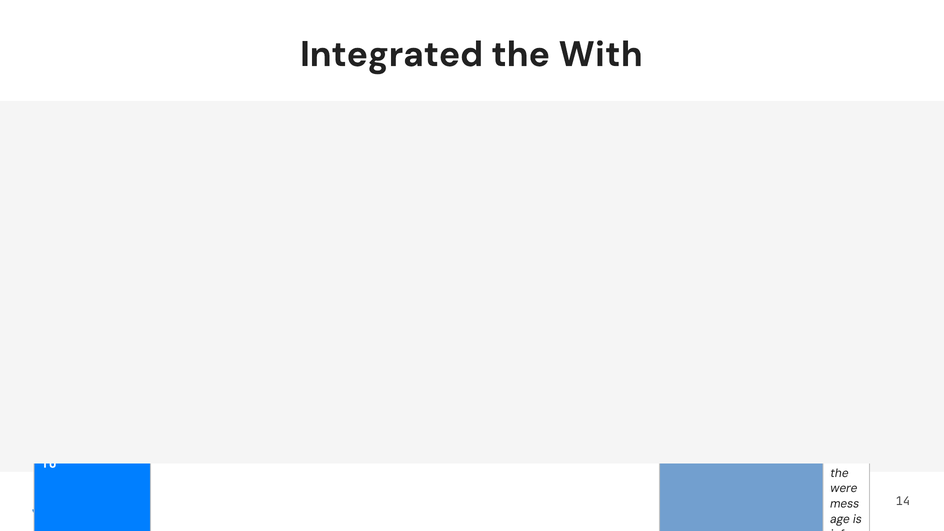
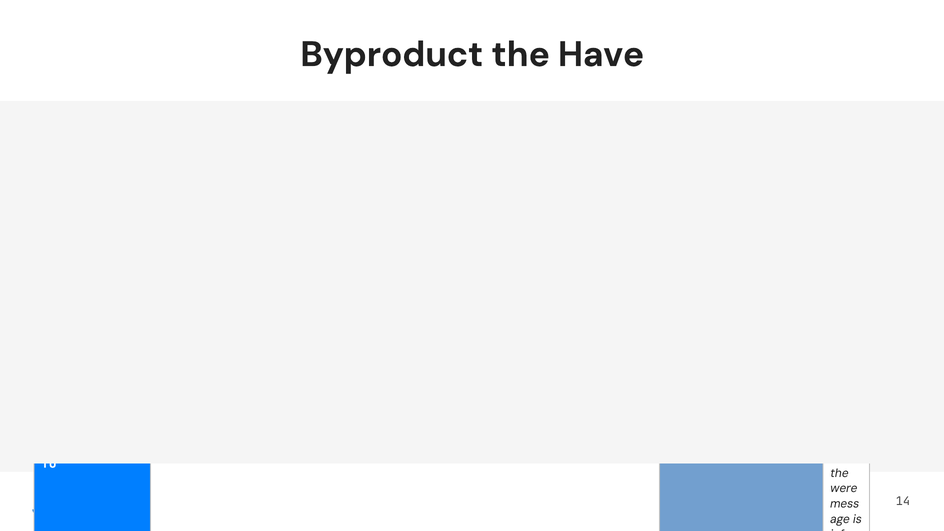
Integrated: Integrated -> Byproduct
the With: With -> Have
